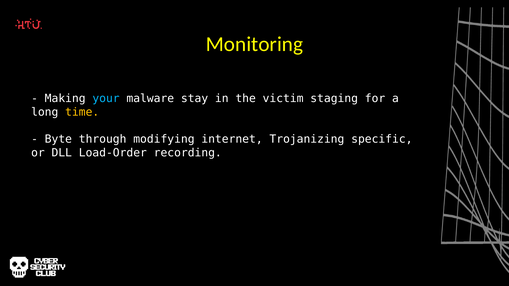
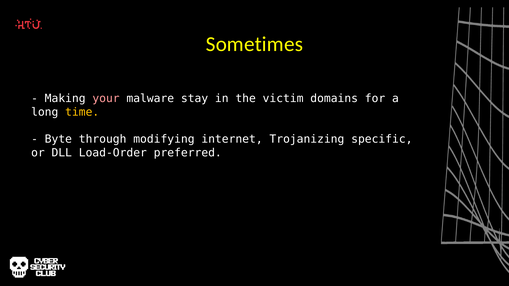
Monitoring: Monitoring -> Sometimes
your colour: light blue -> pink
staging: staging -> domains
recording: recording -> preferred
